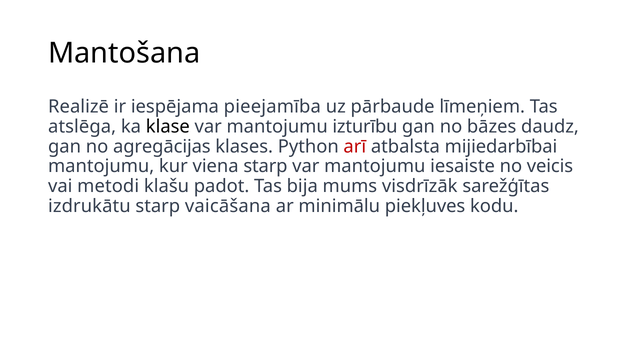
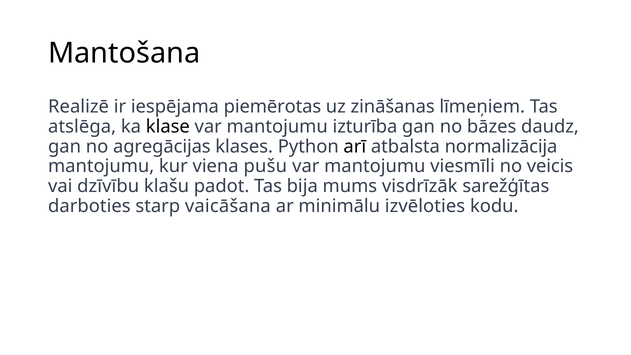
pieejamība: pieejamība -> piemērotas
pārbaude: pārbaude -> zināšanas
izturību: izturību -> izturība
arī colour: red -> black
mijiedarbībai: mijiedarbībai -> normalizācija
viena starp: starp -> pušu
iesaiste: iesaiste -> viesmīli
metodi: metodi -> dzīvību
izdrukātu: izdrukātu -> darboties
piekļuves: piekļuves -> izvēloties
